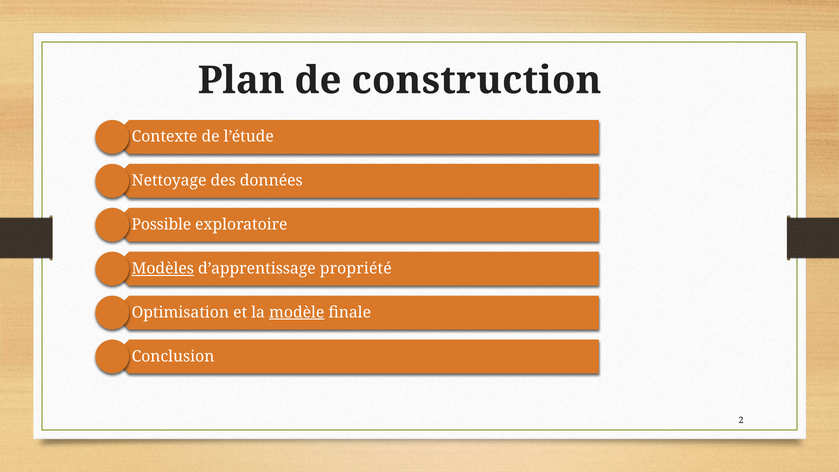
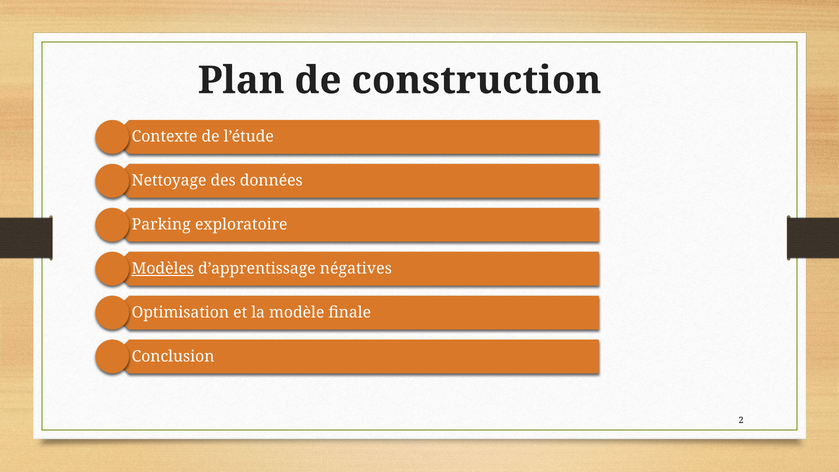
Possible: Possible -> Parking
propriété: propriété -> négatives
modèle underline: present -> none
